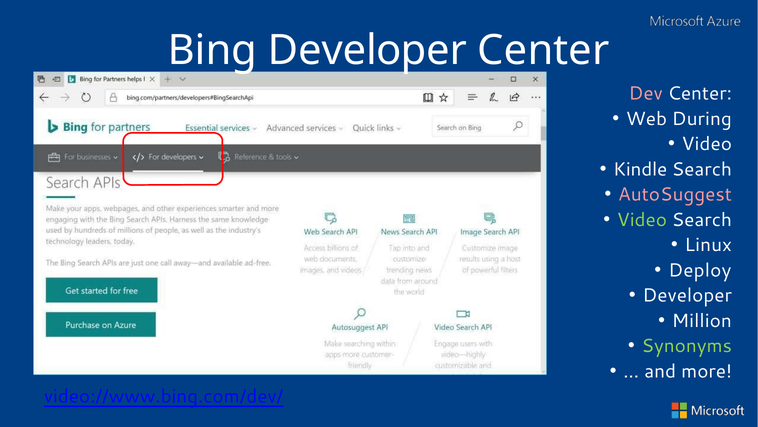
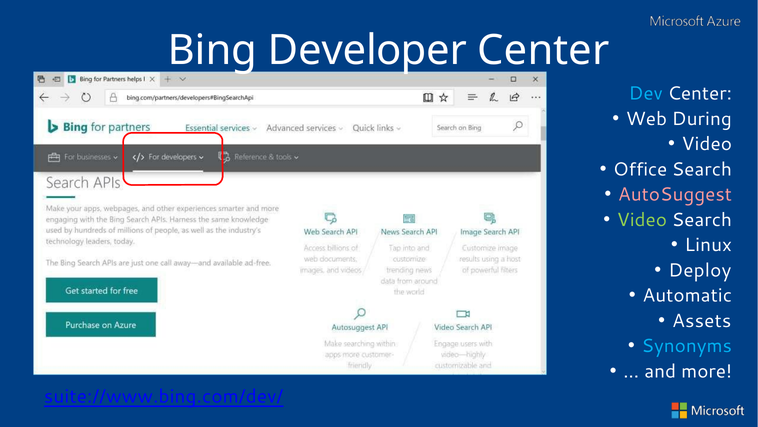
Dev colour: pink -> light blue
Kindle: Kindle -> Office
Developer at (687, 295): Developer -> Automatic
Million: Million -> Assets
Synonyms colour: light green -> light blue
video://www.bing.com/dev/: video://www.bing.com/dev/ -> suite://www.bing.com/dev/
